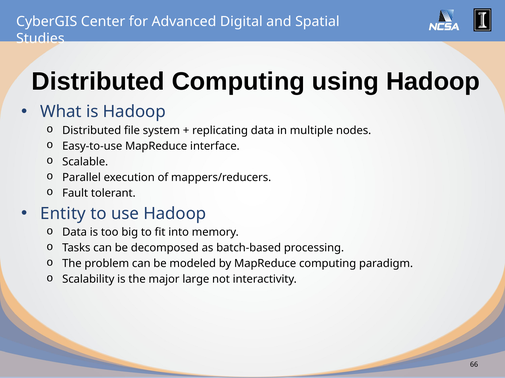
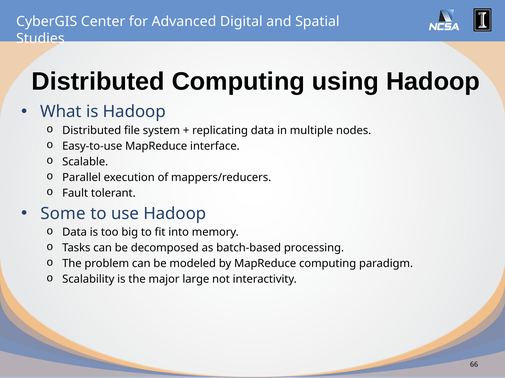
Entity: Entity -> Some
